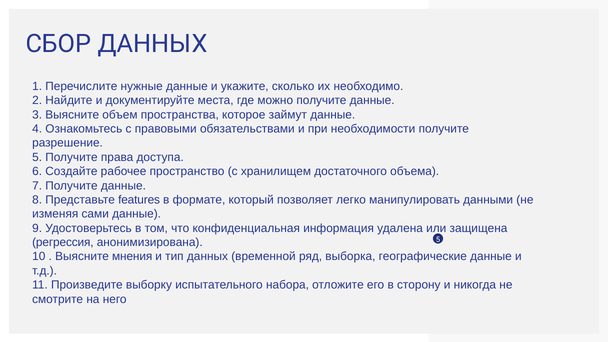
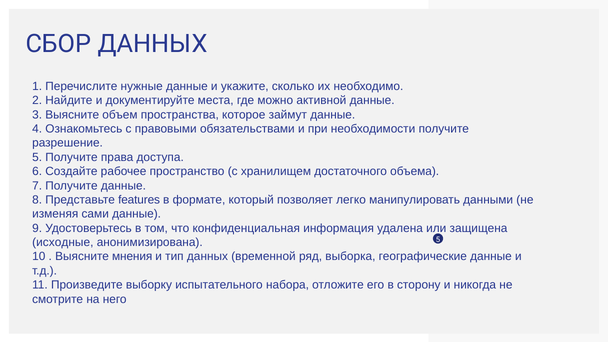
можно получите: получите -> активной
регрессия: регрессия -> исходные
